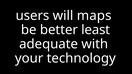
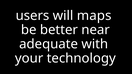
least: least -> near
